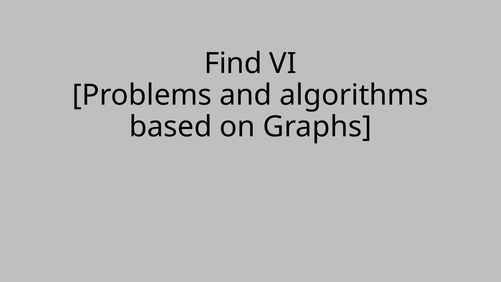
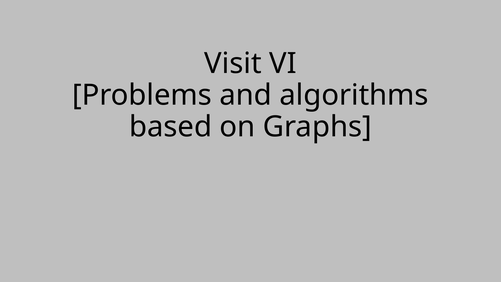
Find: Find -> Visit
